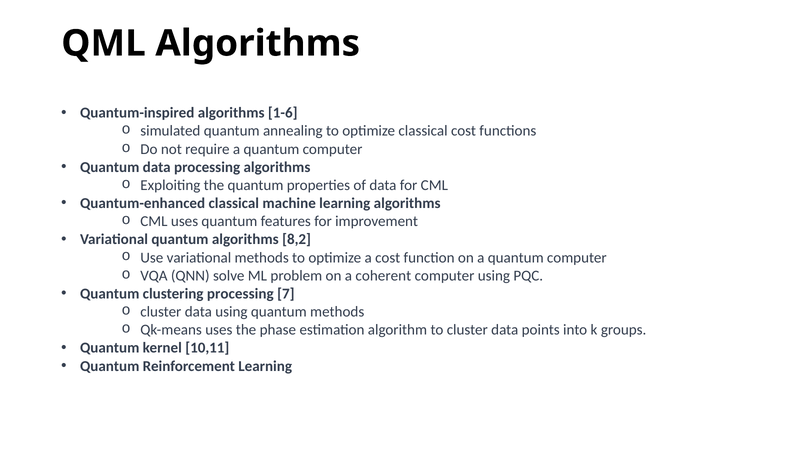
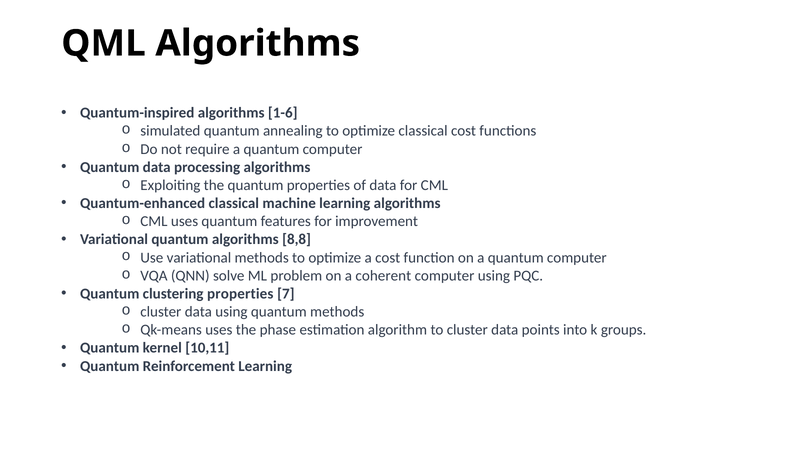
8,2: 8,2 -> 8,8
clustering processing: processing -> properties
